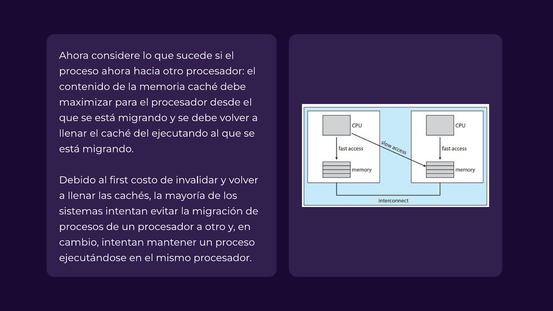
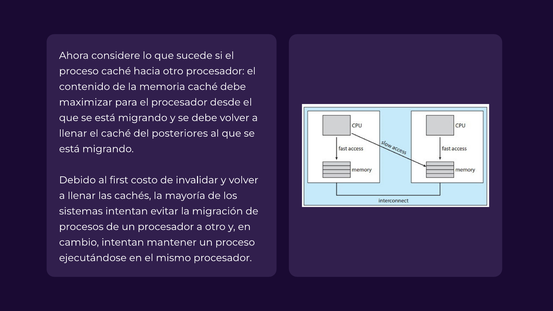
proceso ahora: ahora -> caché
ejecutando: ejecutando -> posteriores
